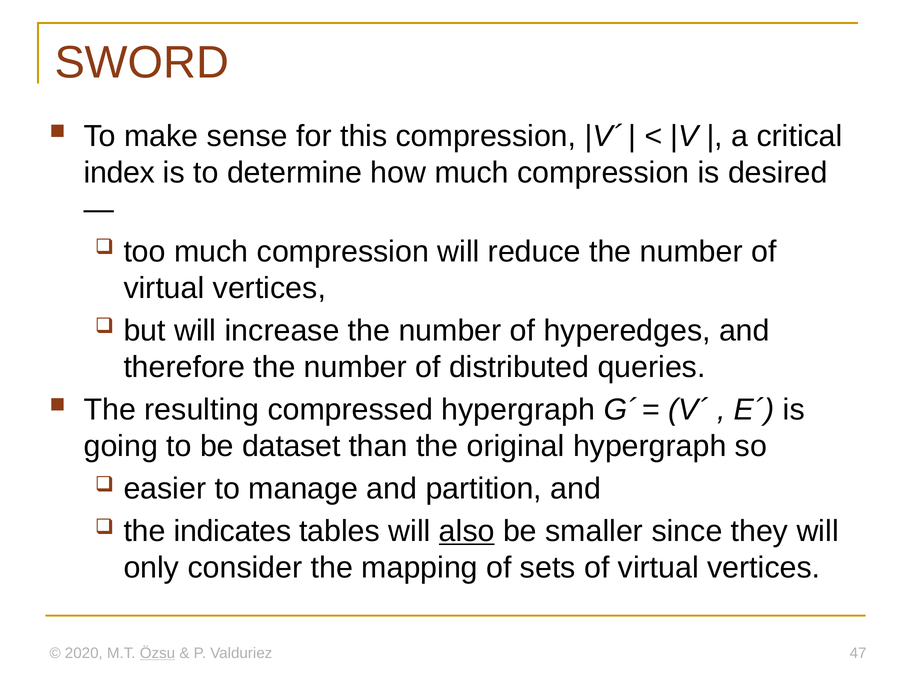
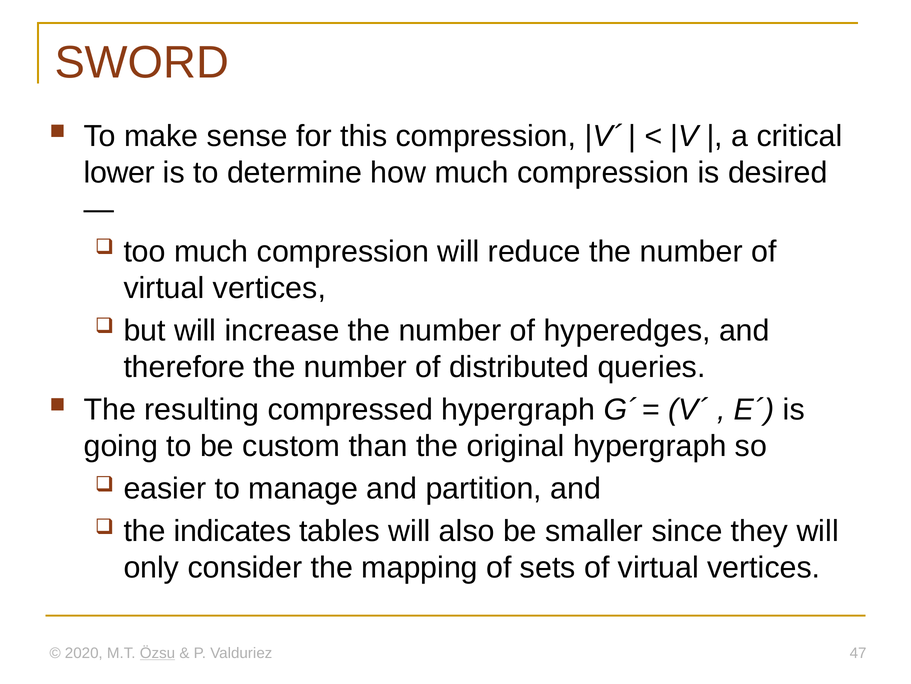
index: index -> lower
dataset: dataset -> custom
also underline: present -> none
